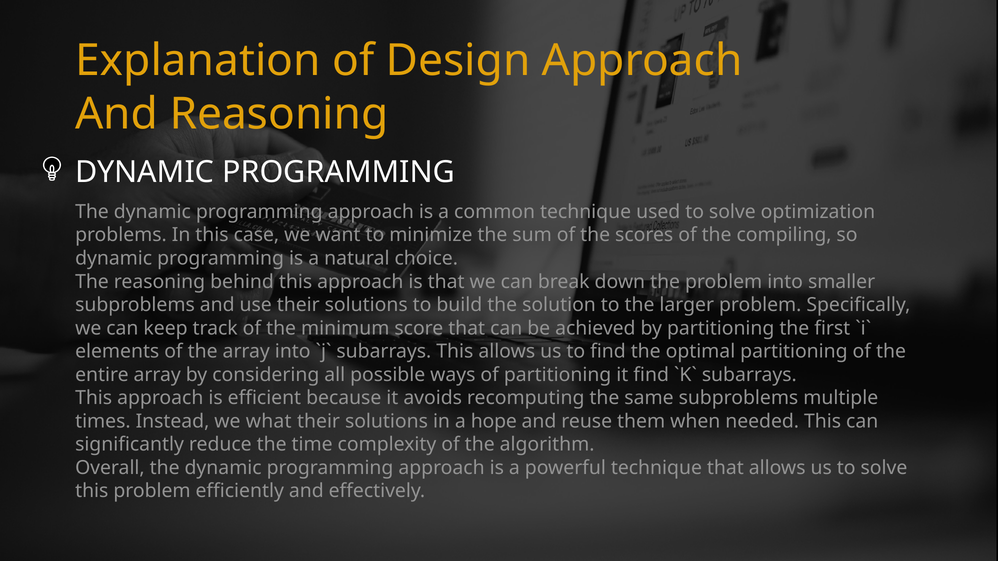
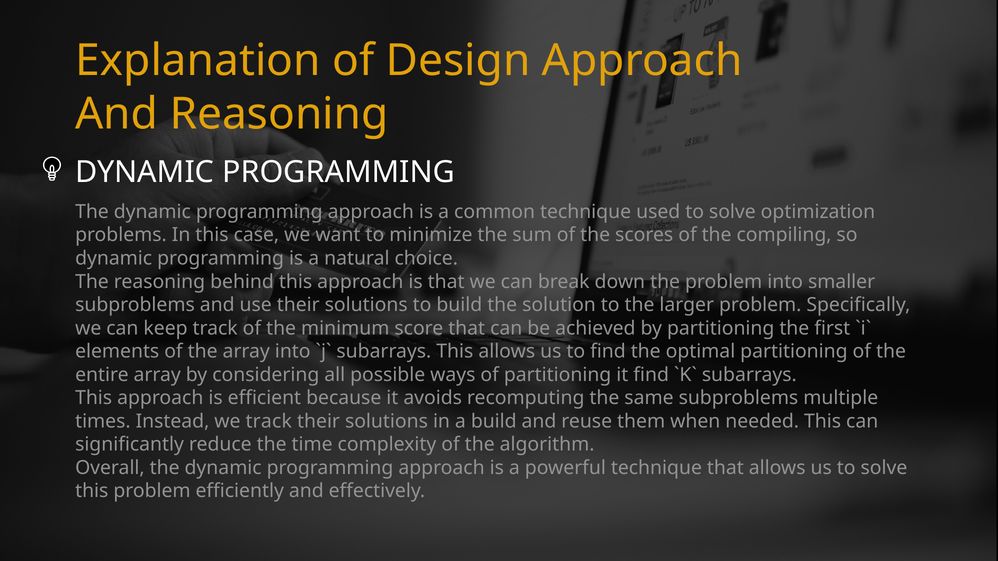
we what: what -> track
a hope: hope -> build
